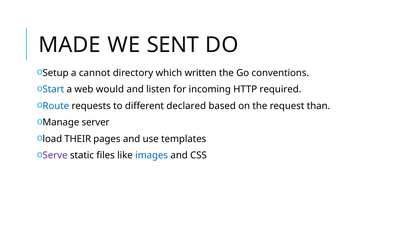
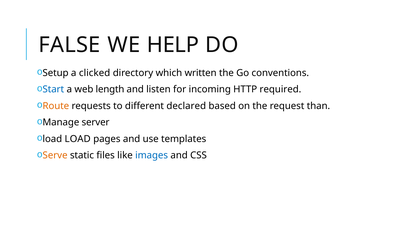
MADE: MADE -> FALSE
SENT: SENT -> HELP
cannot: cannot -> clicked
would: would -> length
Route colour: blue -> orange
load THEIR: THEIR -> LOAD
Serve colour: purple -> orange
